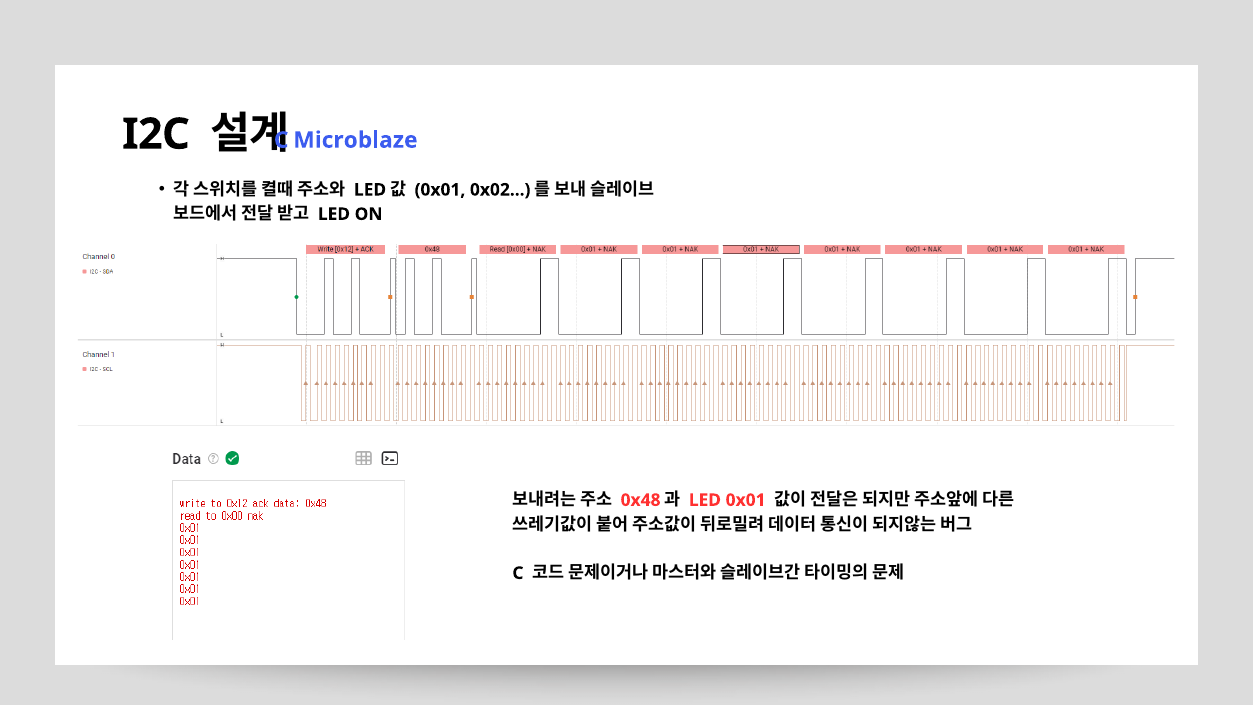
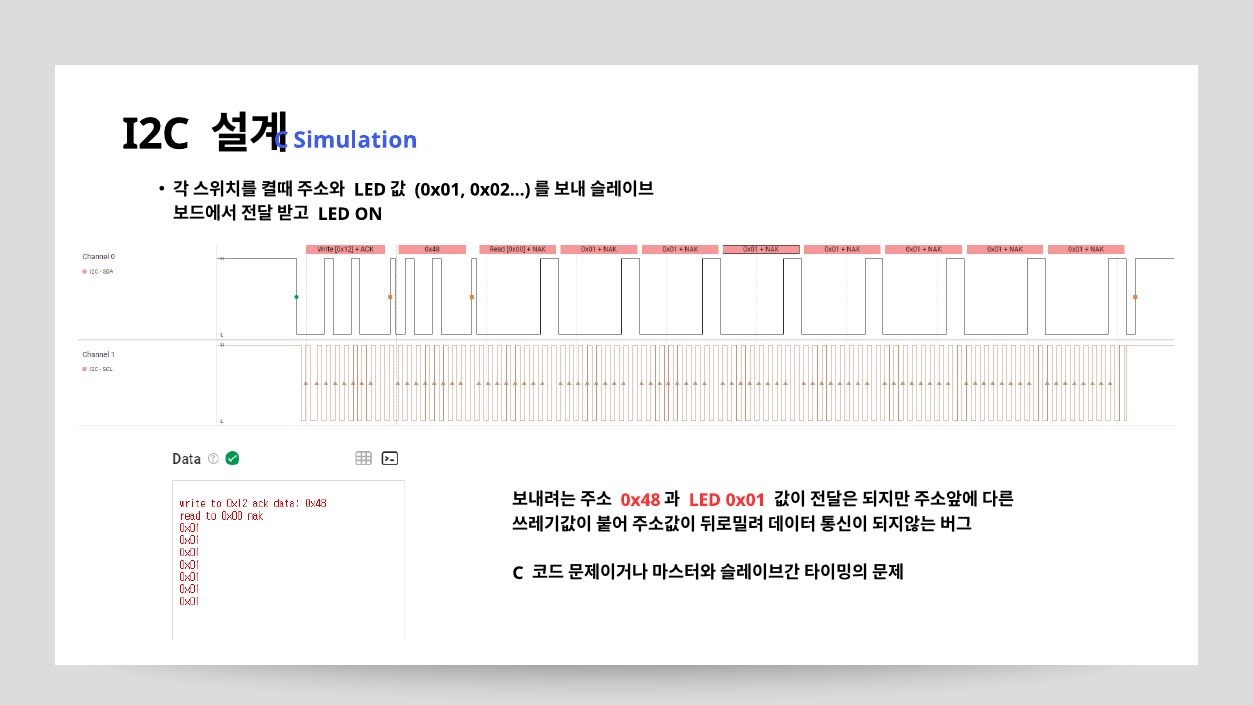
Microblaze: Microblaze -> Simulation
